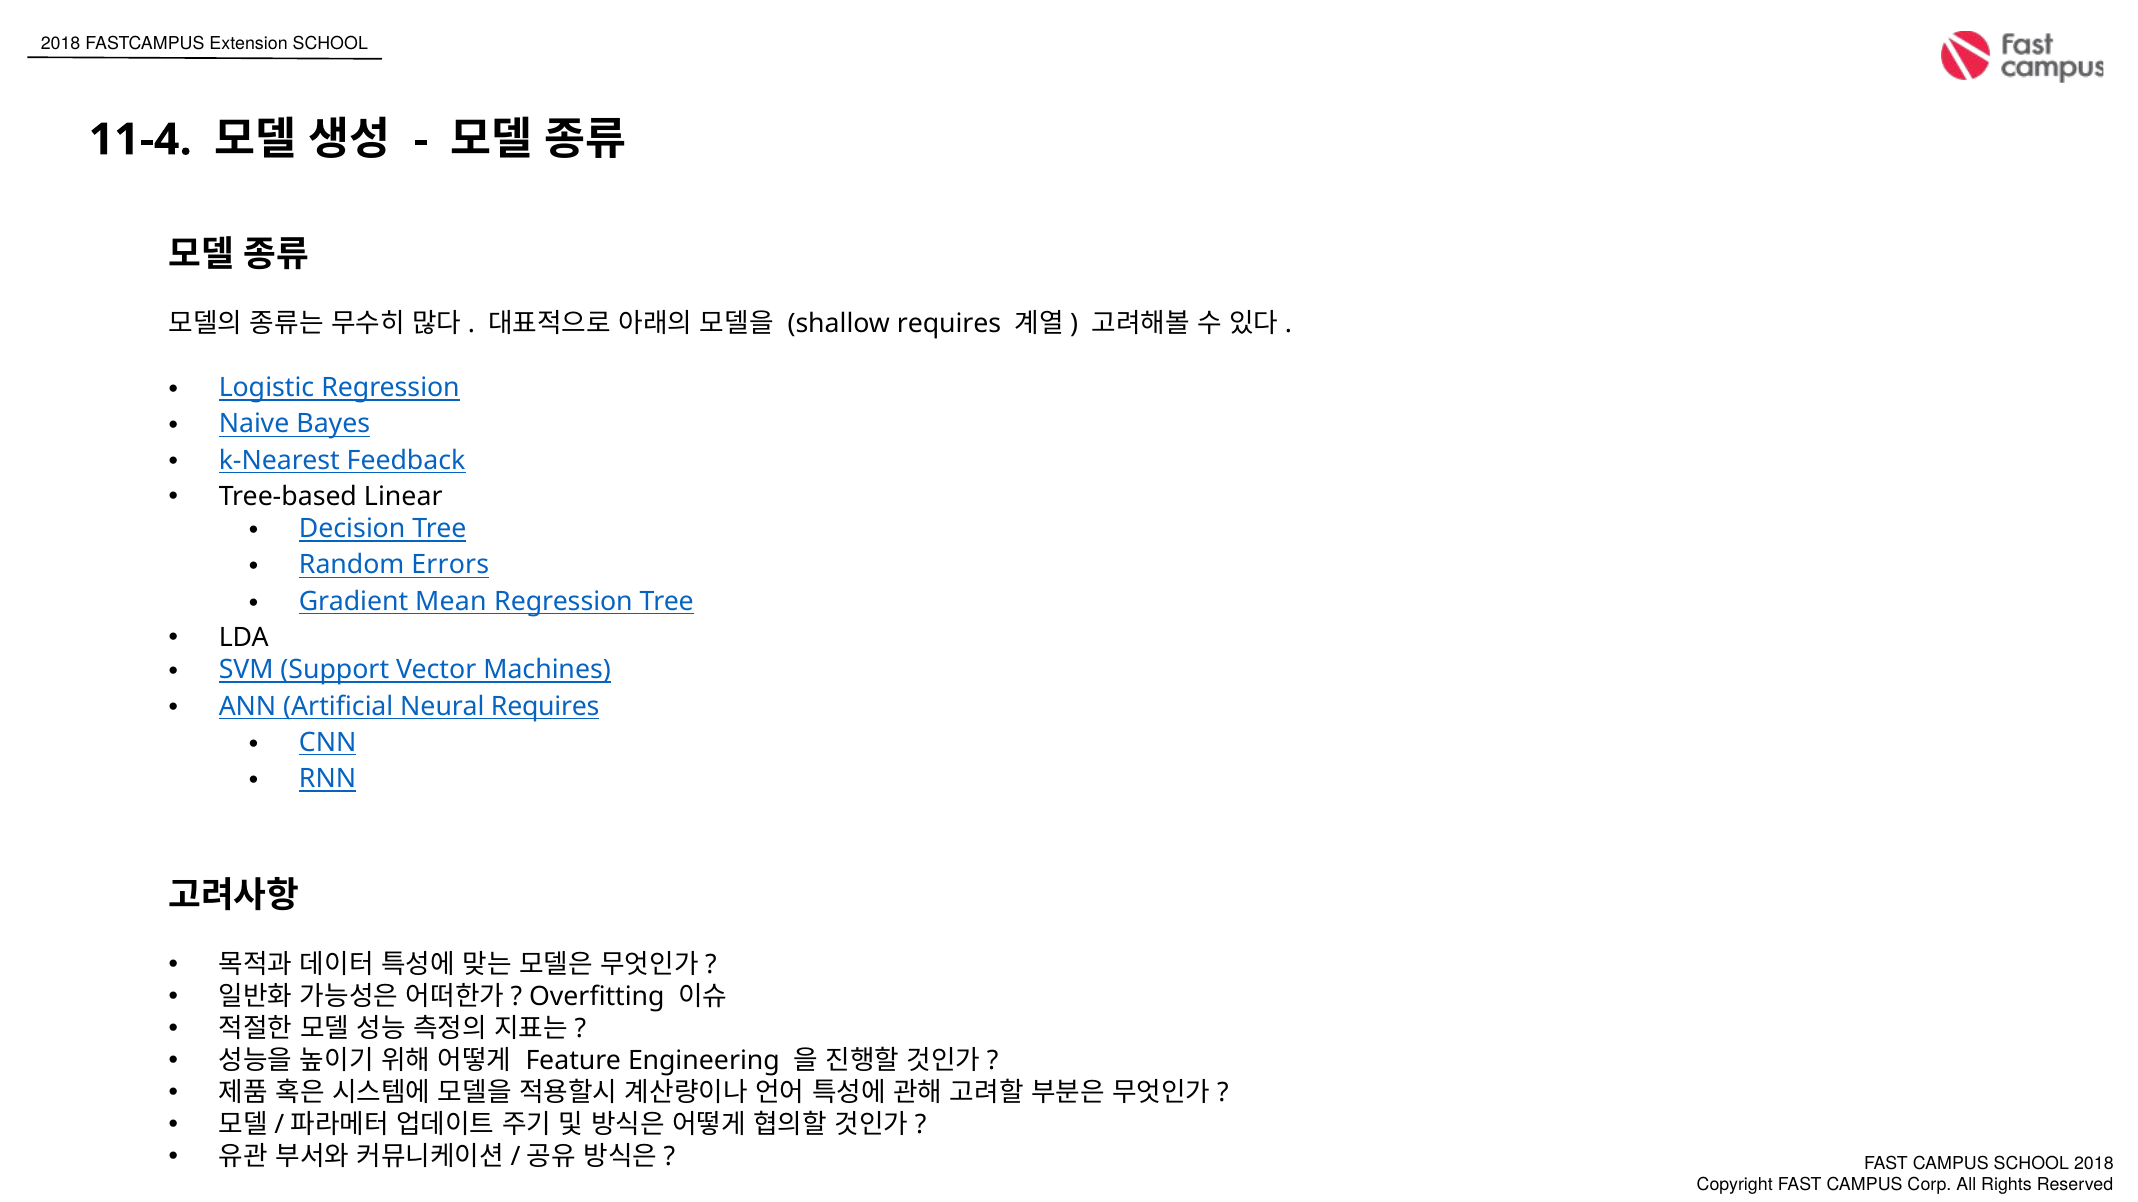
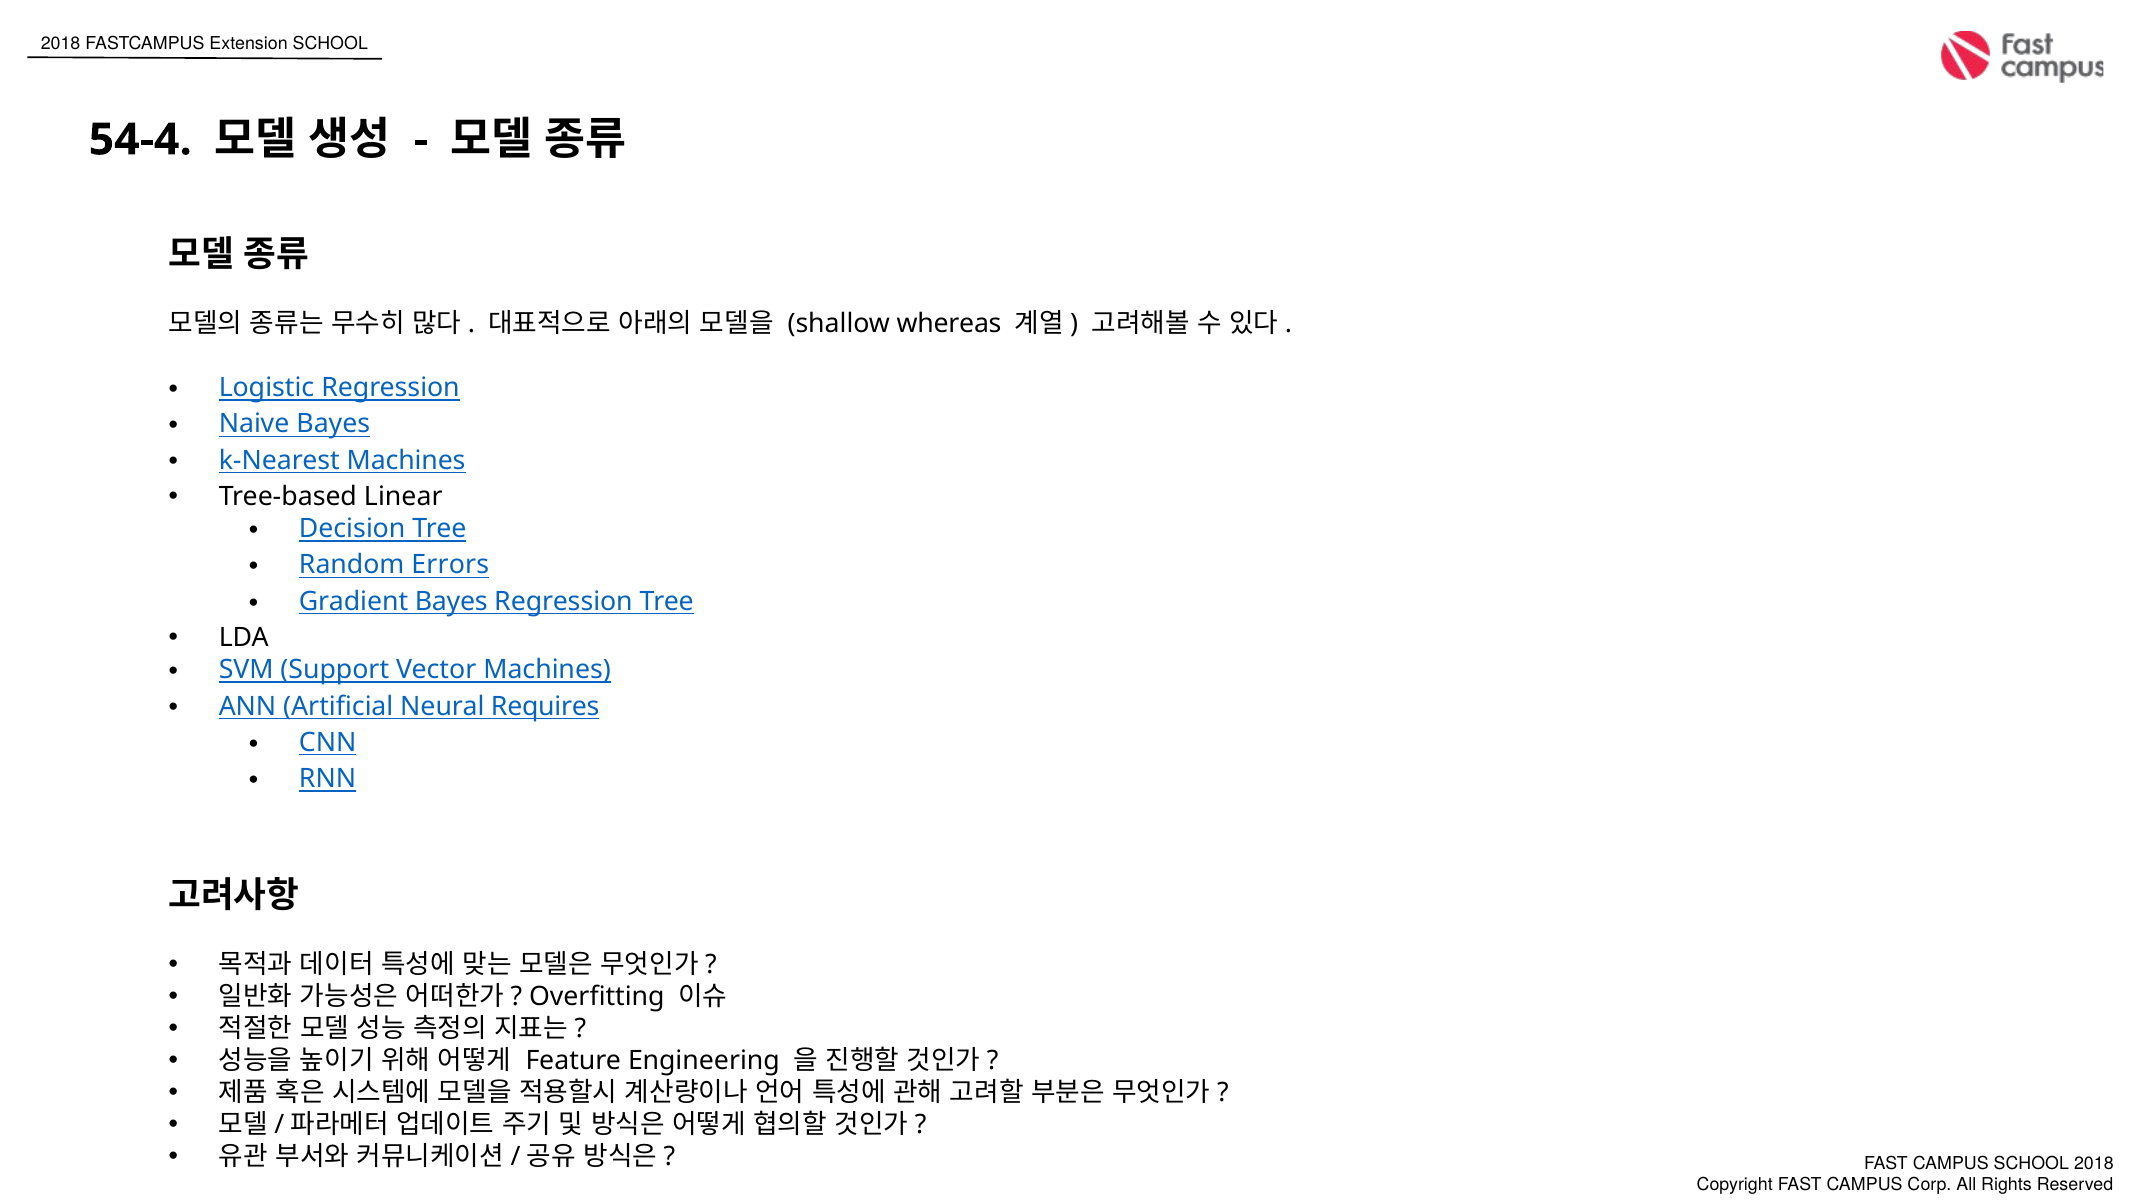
11-4: 11-4 -> 54-4
shallow requires: requires -> whereas
k-Nearest Feedback: Feedback -> Machines
Gradient Mean: Mean -> Bayes
